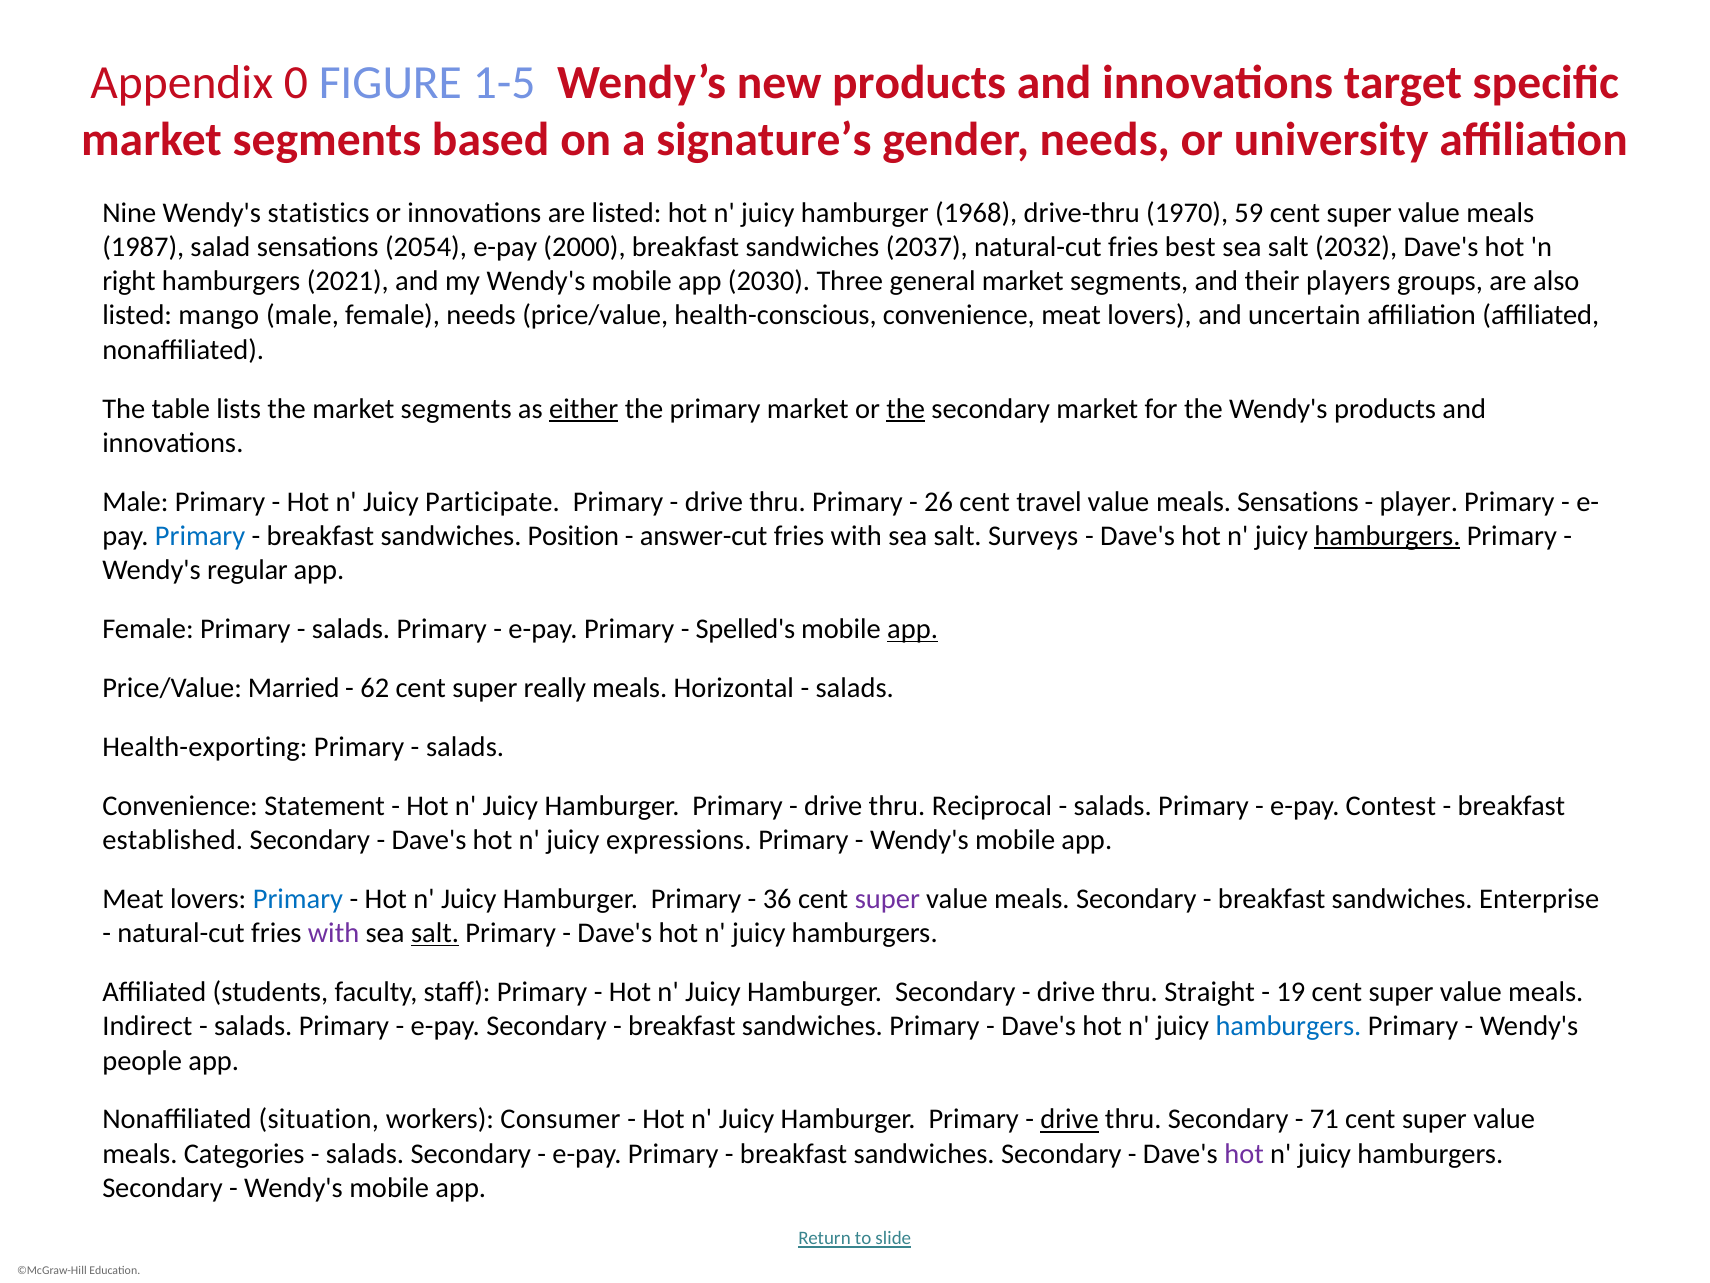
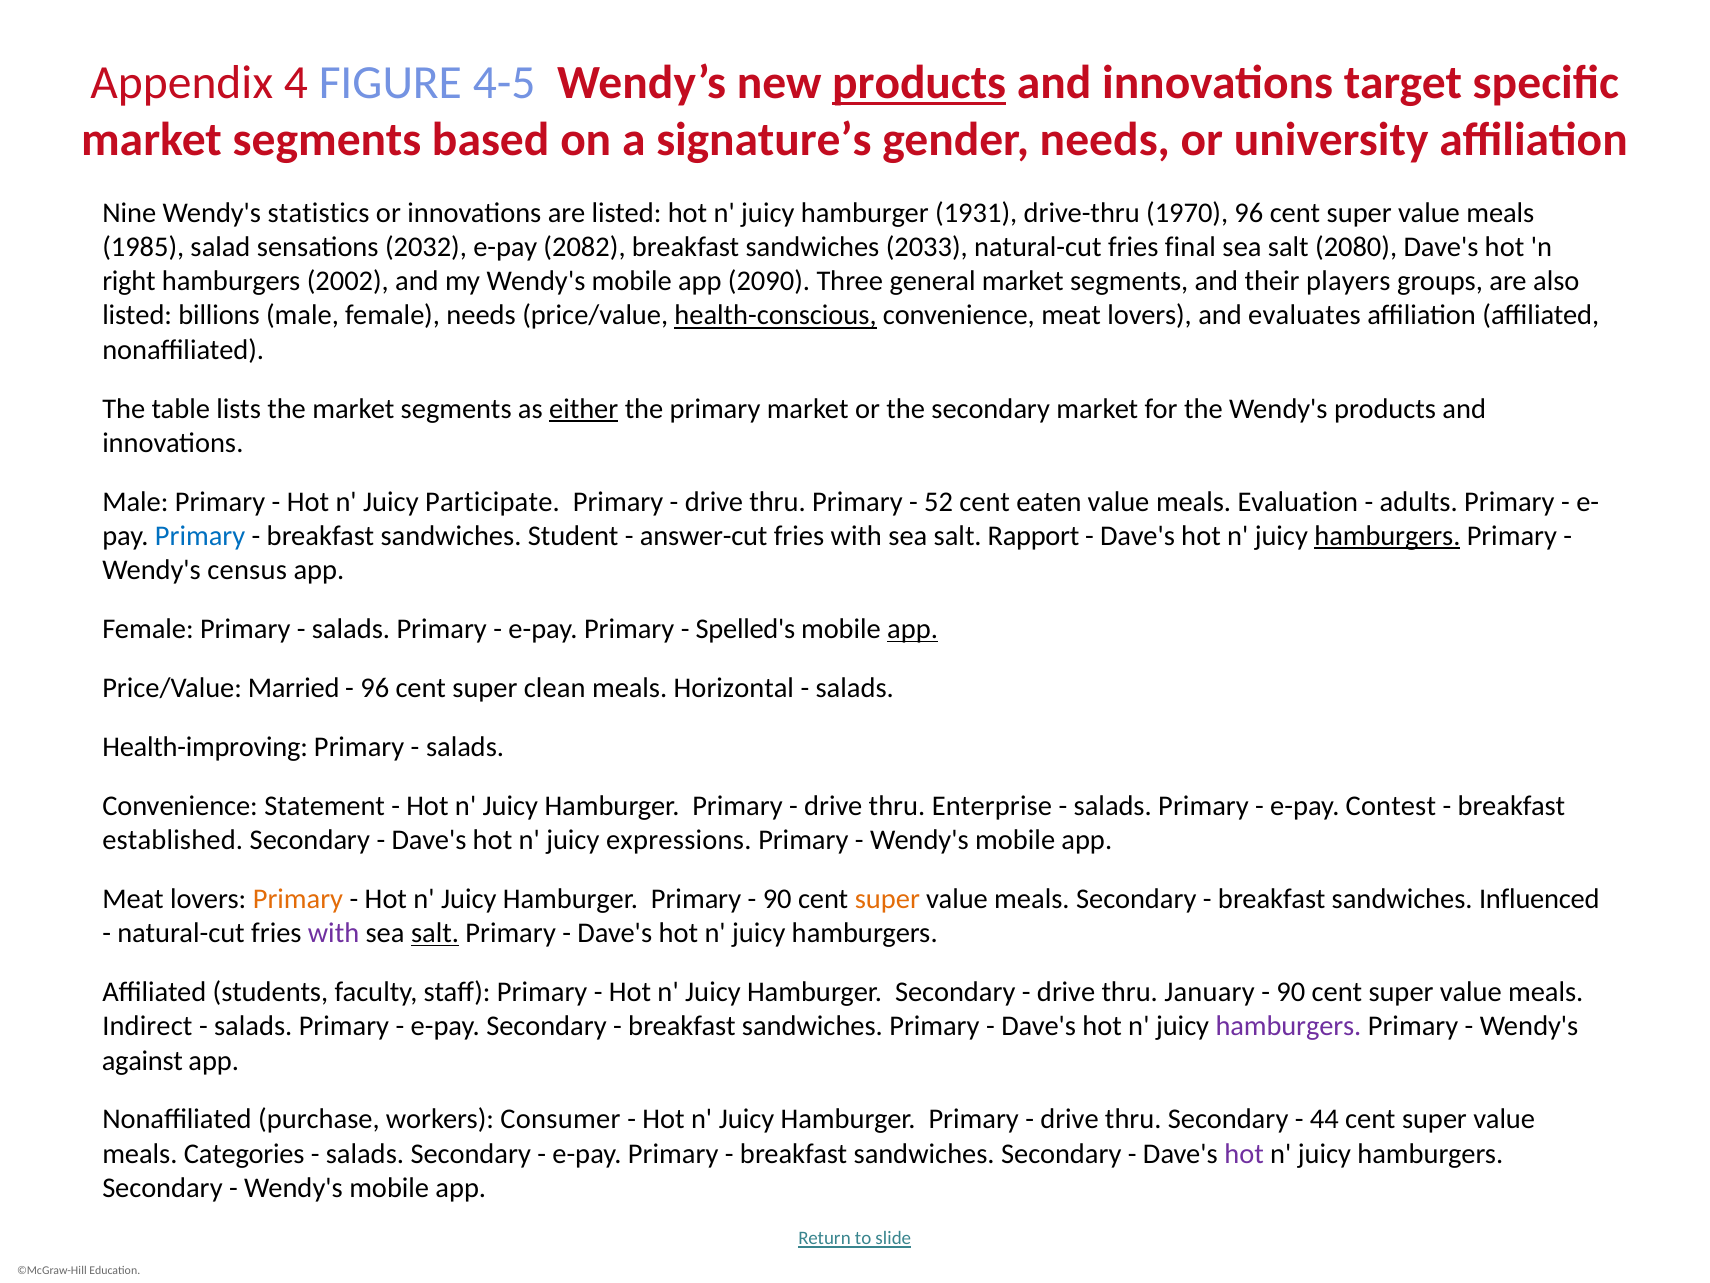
0: 0 -> 4
1-5: 1-5 -> 4-5
products at (919, 83) underline: none -> present
1968: 1968 -> 1931
1970 59: 59 -> 96
1987: 1987 -> 1985
2054: 2054 -> 2032
2000: 2000 -> 2082
2037: 2037 -> 2033
best: best -> final
2032: 2032 -> 2080
2021: 2021 -> 2002
2030: 2030 -> 2090
mango: mango -> billions
health-conscious underline: none -> present
uncertain: uncertain -> evaluates
the at (906, 408) underline: present -> none
26: 26 -> 52
travel: travel -> eaten
meals Sensations: Sensations -> Evaluation
player: player -> adults
Position: Position -> Student
Surveys: Surveys -> Rapport
regular: regular -> census
62 at (375, 688): 62 -> 96
really: really -> clean
Health-exporting: Health-exporting -> Health-improving
Reciprocal: Reciprocal -> Enterprise
Primary at (298, 899) colour: blue -> orange
36 at (777, 899): 36 -> 90
super at (887, 899) colour: purple -> orange
Enterprise: Enterprise -> Influenced
Straight: Straight -> January
19 at (1291, 992): 19 -> 90
hamburgers at (1288, 1026) colour: blue -> purple
people: people -> against
situation: situation -> purchase
drive at (1070, 1119) underline: present -> none
71: 71 -> 44
